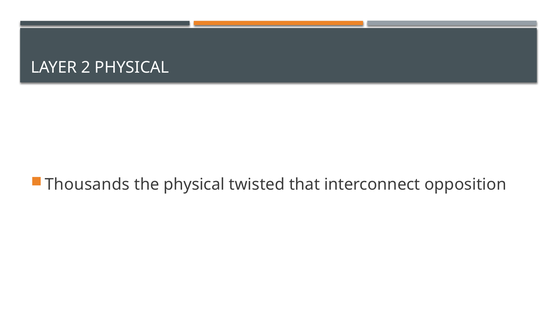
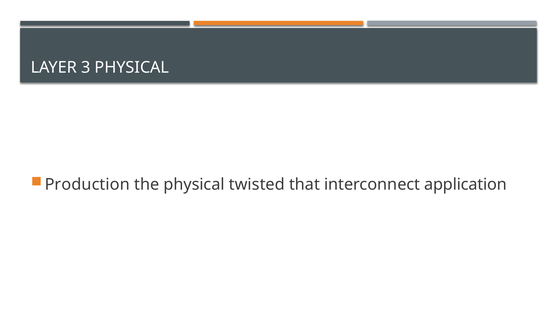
2: 2 -> 3
Thousands: Thousands -> Production
opposition: opposition -> application
